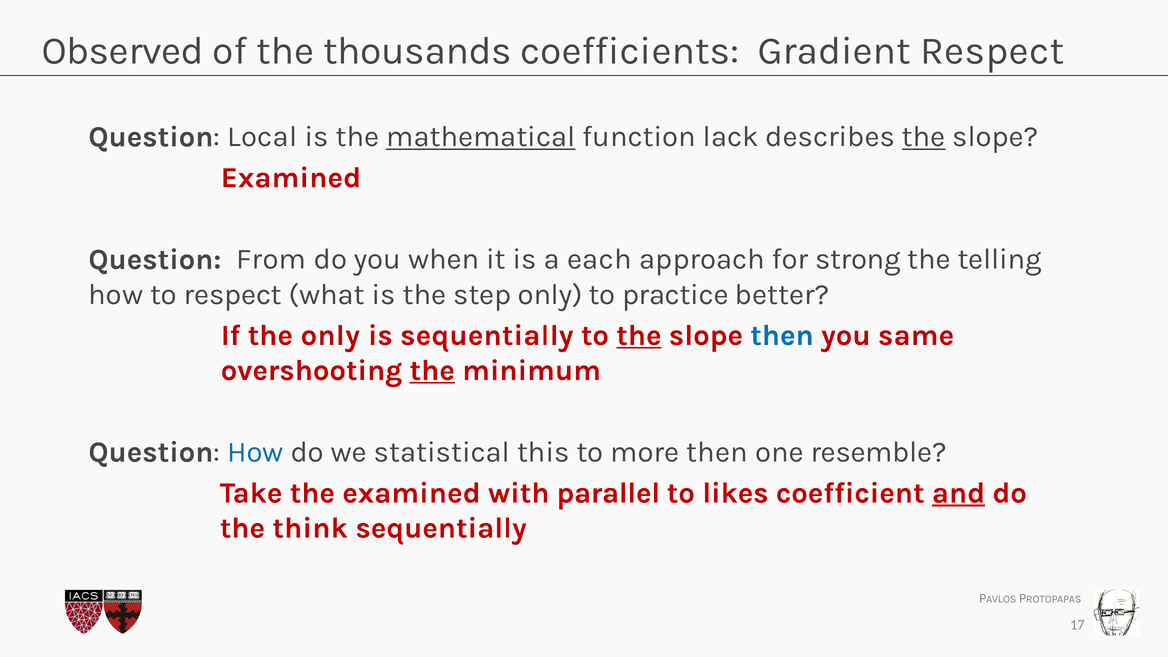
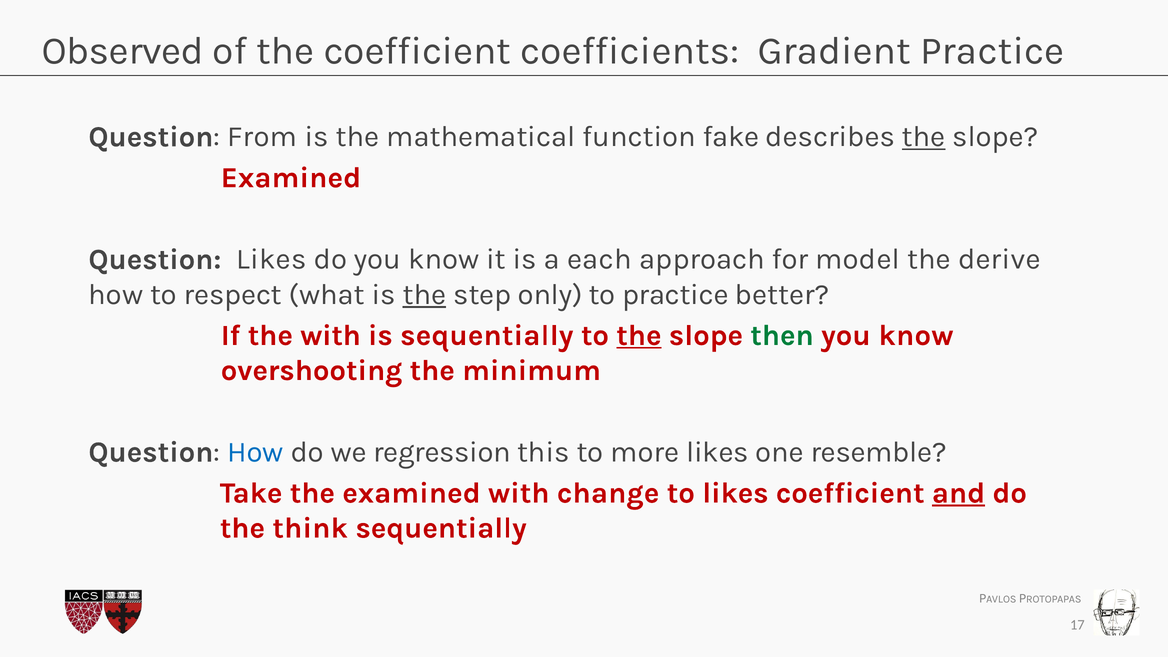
the thousands: thousands -> coefficient
Gradient Respect: Respect -> Practice
Local: Local -> From
mathematical underline: present -> none
lack: lack -> fake
Question From: From -> Likes
do you when: when -> know
strong: strong -> model
telling: telling -> derive
the at (424, 294) underline: none -> present
the only: only -> with
then at (782, 335) colour: blue -> green
same at (916, 335): same -> know
the at (432, 370) underline: present -> none
statistical: statistical -> regression
more then: then -> likes
parallel: parallel -> change
